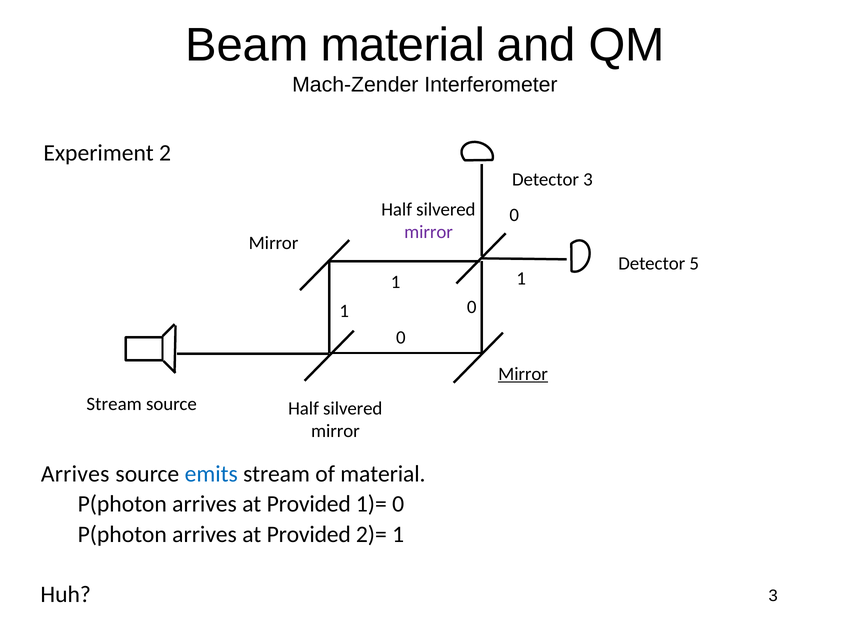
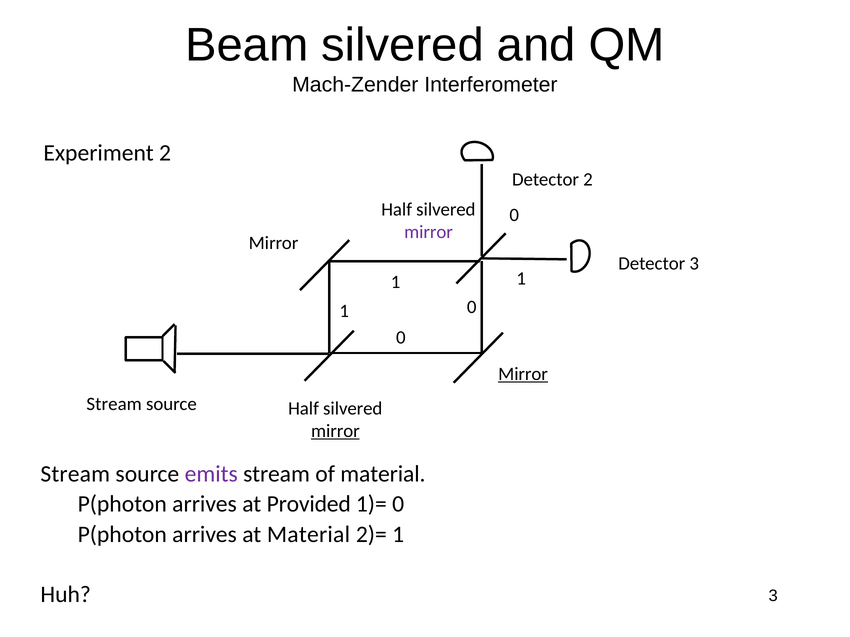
Beam material: material -> silvered
Detector 3: 3 -> 2
Detector 5: 5 -> 3
mirror at (335, 431) underline: none -> present
Arrives at (75, 474): Arrives -> Stream
emits colour: blue -> purple
Provided at (309, 535): Provided -> Material
